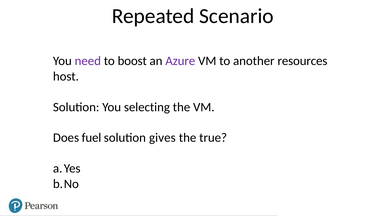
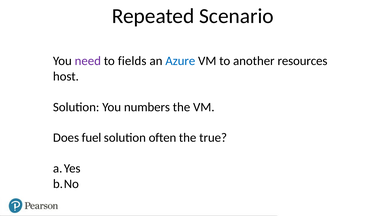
boost: boost -> fields
Azure colour: purple -> blue
selecting: selecting -> numbers
gives: gives -> often
